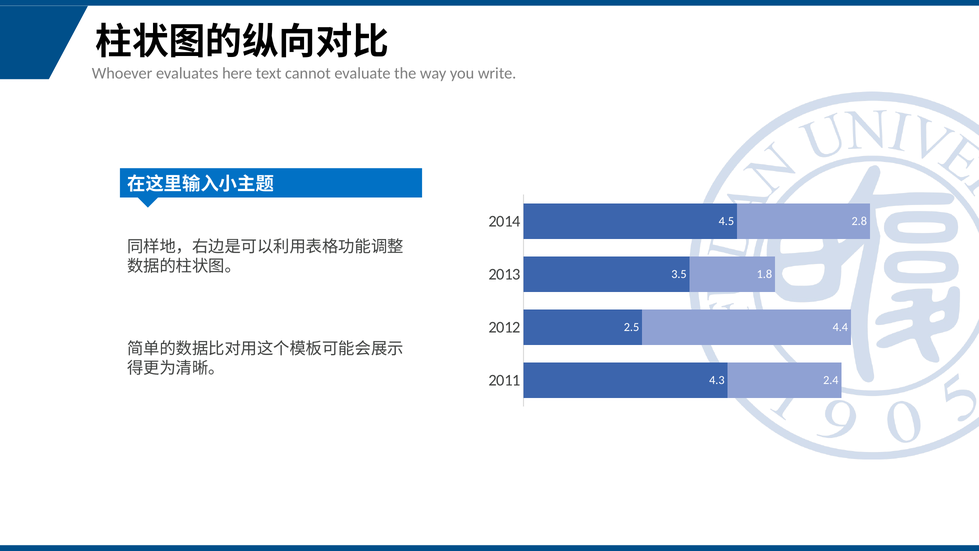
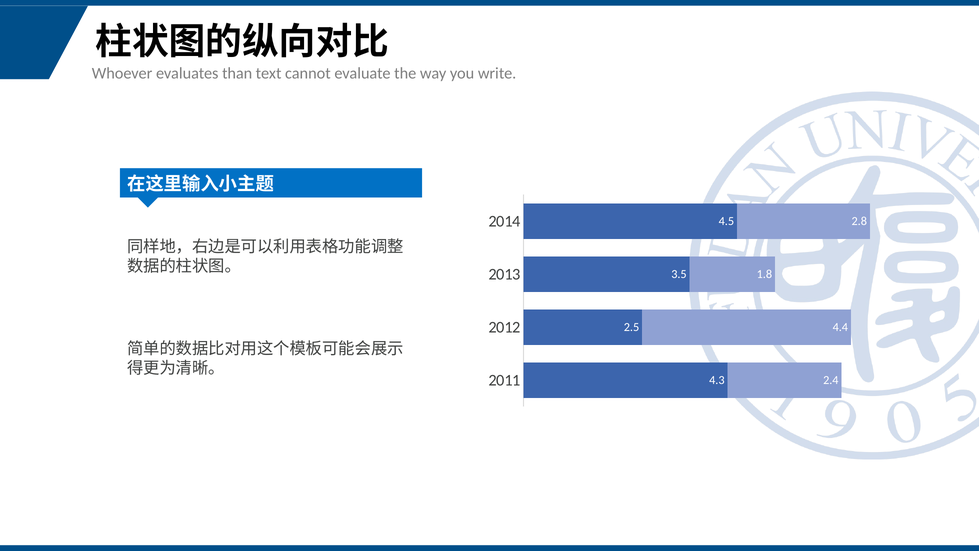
here: here -> than
